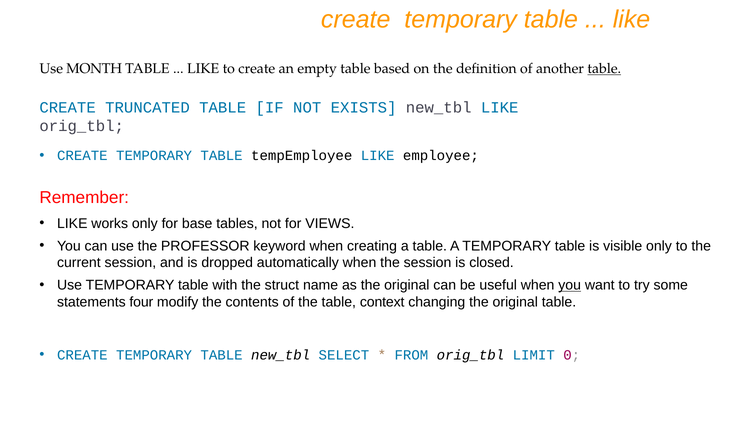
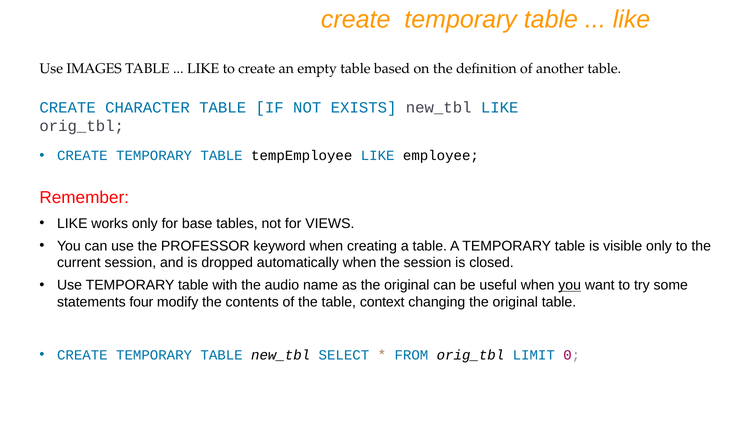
MONTH: MONTH -> IMAGES
table at (604, 69) underline: present -> none
TRUNCATED: TRUNCATED -> CHARACTER
struct: struct -> audio
